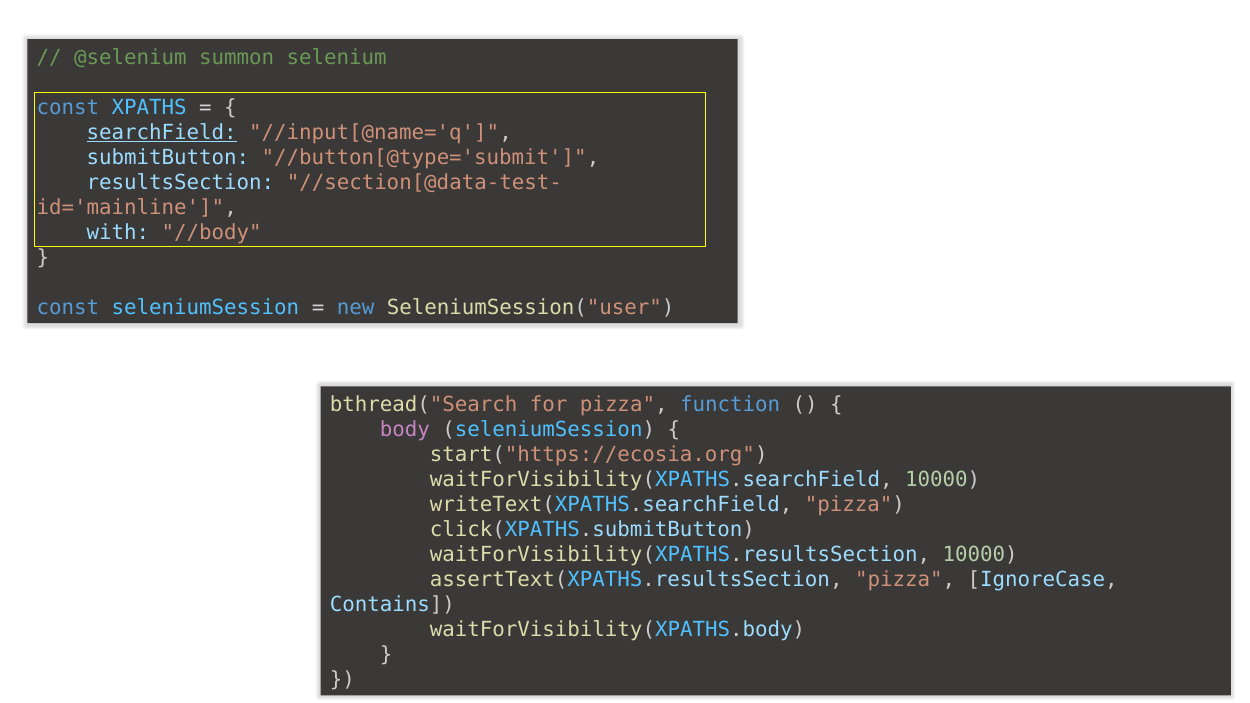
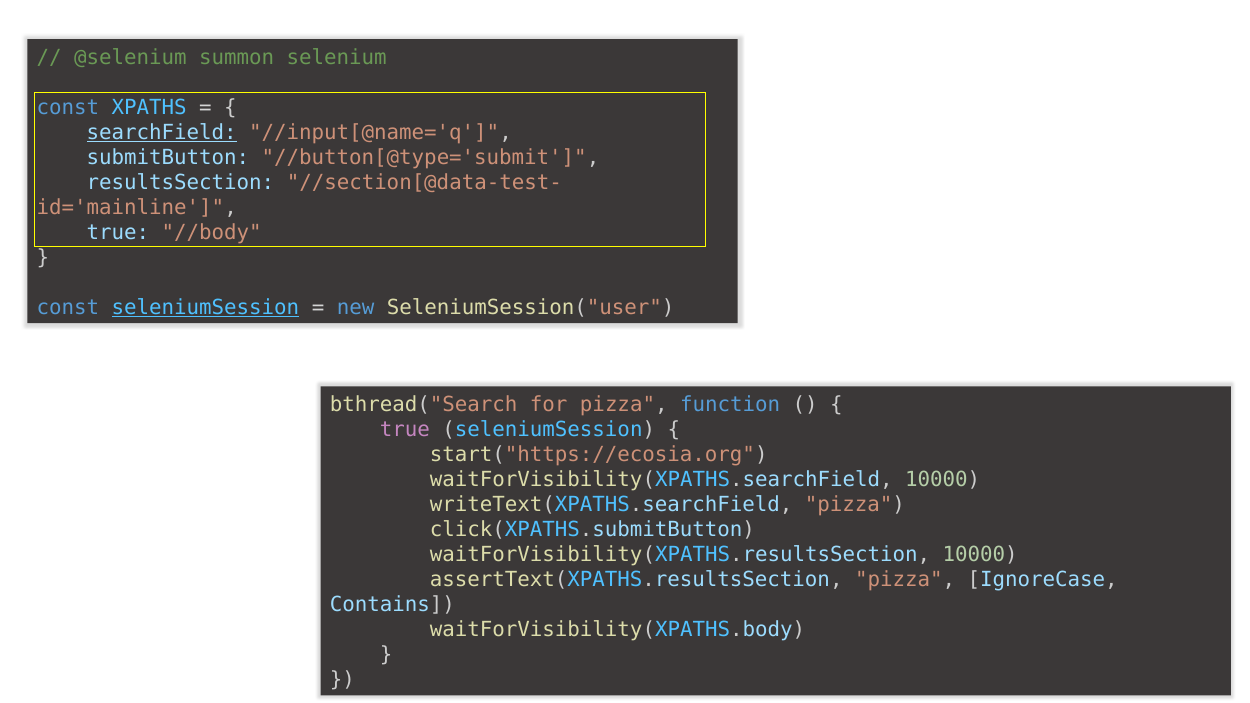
with at (118, 233): with -> true
seleniumSession at (205, 308) underline: none -> present
body at (405, 430): body -> true
